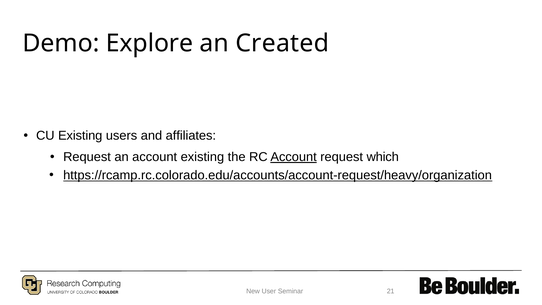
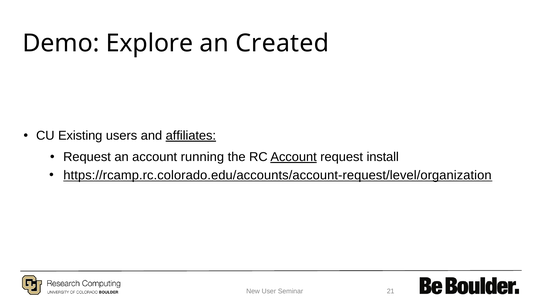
affiliates underline: none -> present
account existing: existing -> running
which: which -> install
https://rcamp.rc.colorado.edu/accounts/account-request/heavy/organization: https://rcamp.rc.colorado.edu/accounts/account-request/heavy/organization -> https://rcamp.rc.colorado.edu/accounts/account-request/level/organization
